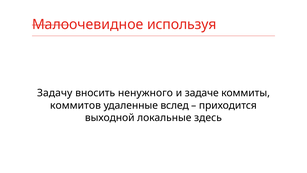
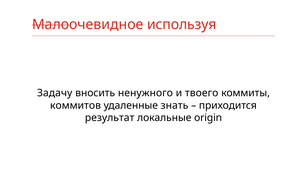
задаче: задаче -> твоего
вслед: вслед -> знать
выходной: выходной -> результат
здесь: здесь -> origin
